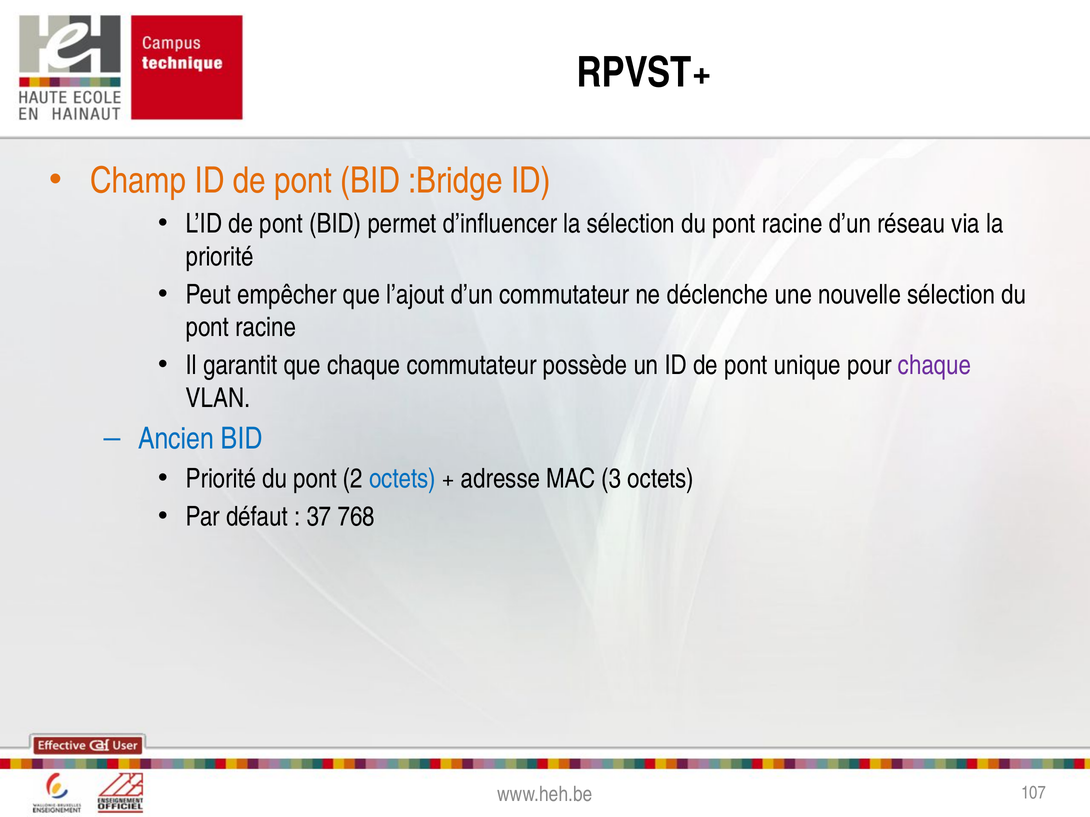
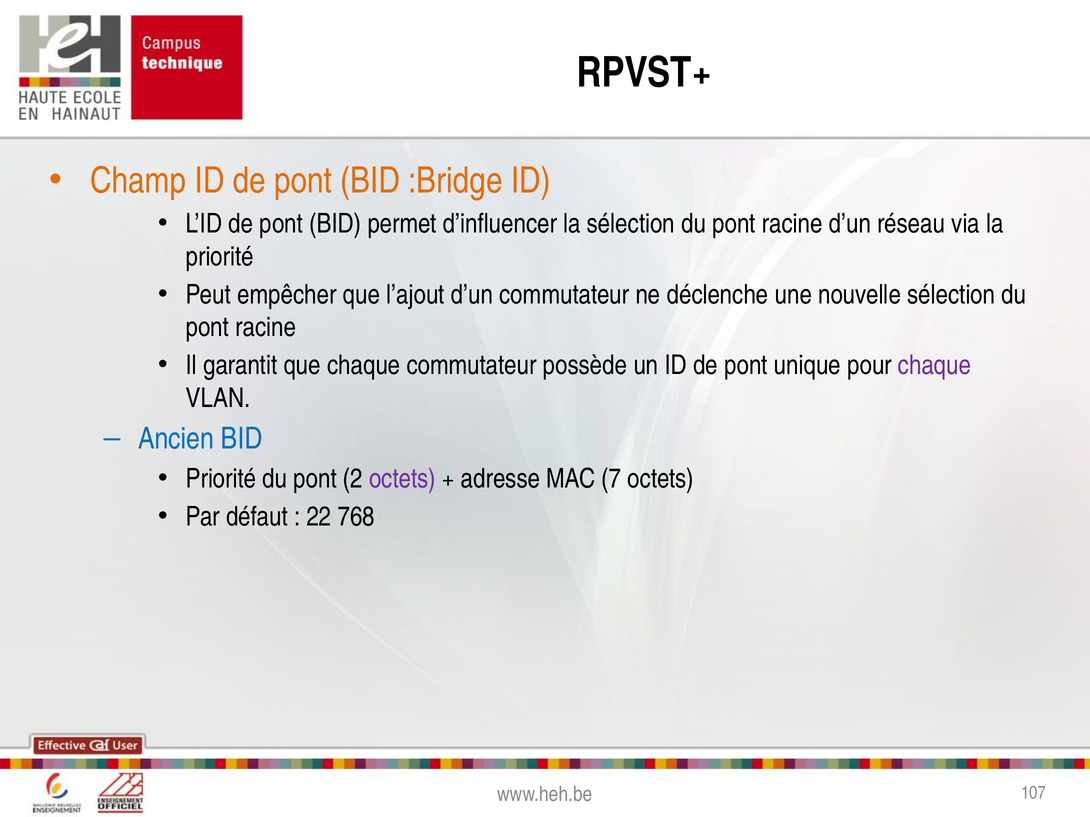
octets at (402, 479) colour: blue -> purple
3: 3 -> 7
37: 37 -> 22
